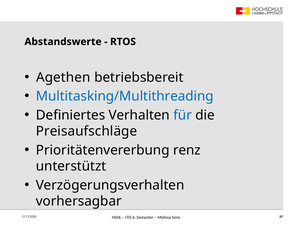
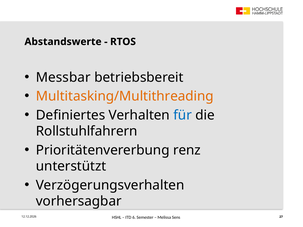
Agethen: Agethen -> Messbar
Multitasking/Multithreading colour: blue -> orange
Preisaufschläge: Preisaufschläge -> Rollstuhlfahrern
